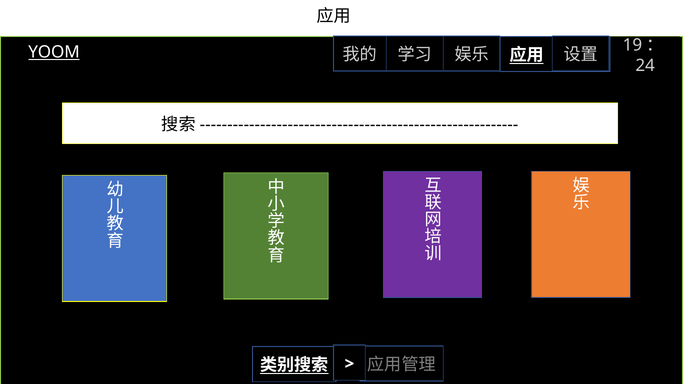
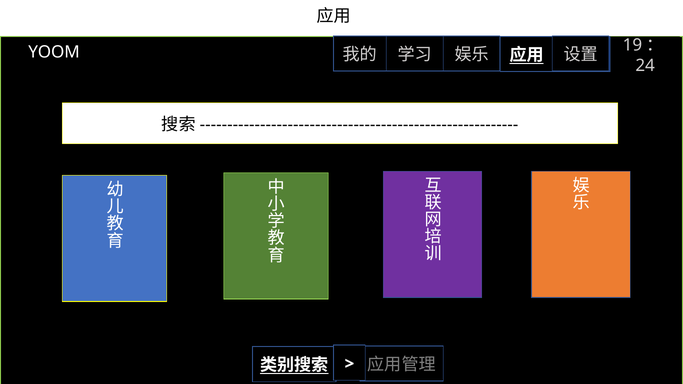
YOOM underline: present -> none
